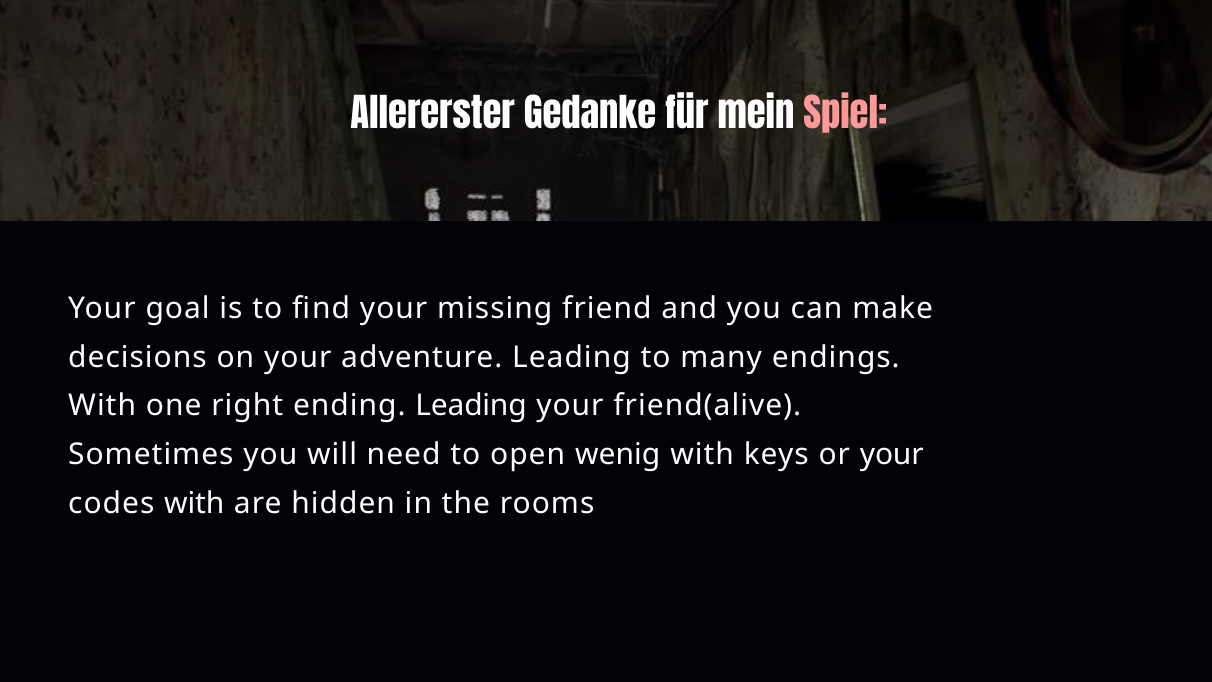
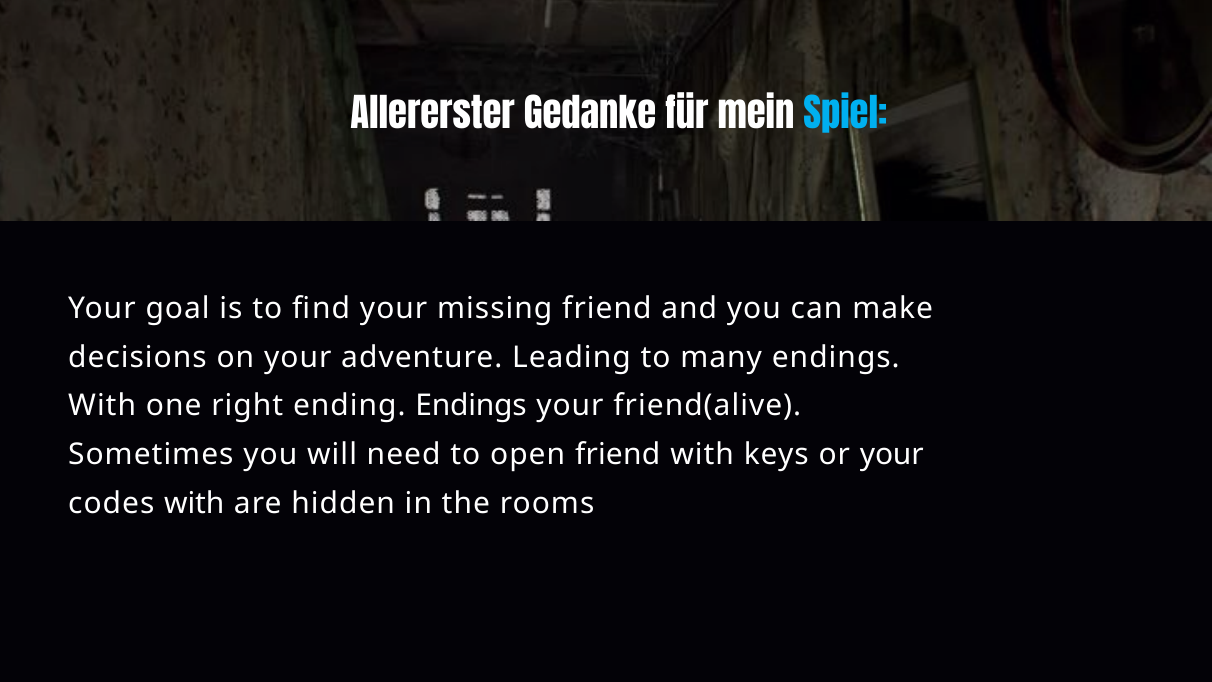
Spiel colour: pink -> light blue
ending Leading: Leading -> Endings
open wenig: wenig -> friend
